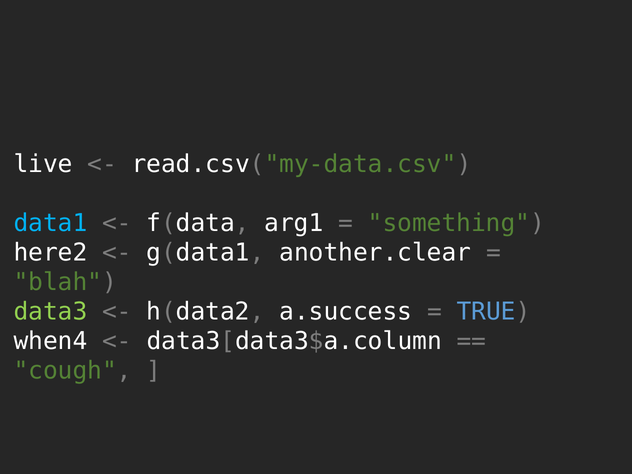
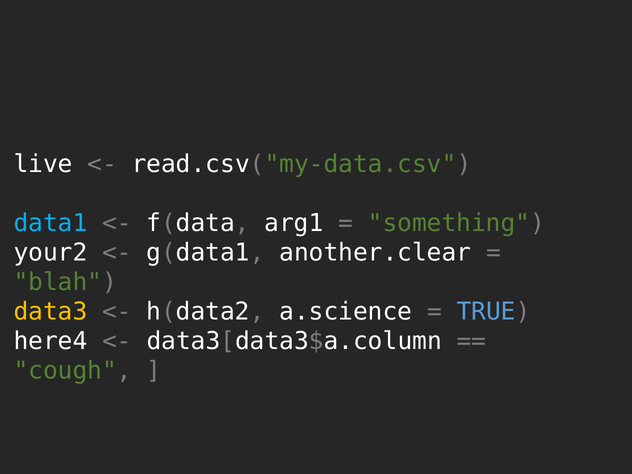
here2: here2 -> your2
data3 colour: light green -> yellow
a.success: a.success -> a.science
when4: when4 -> here4
